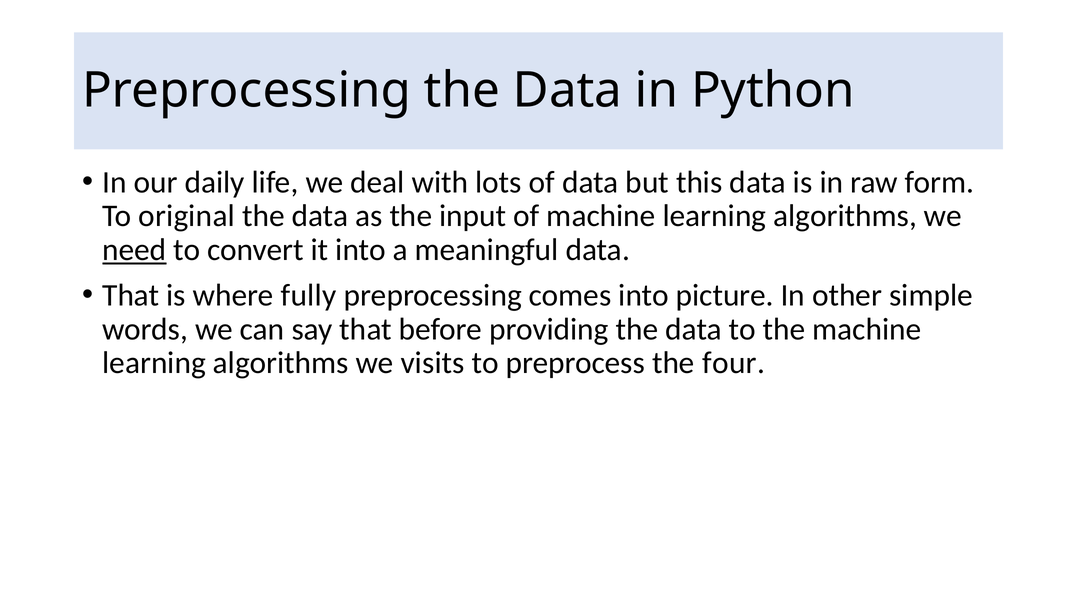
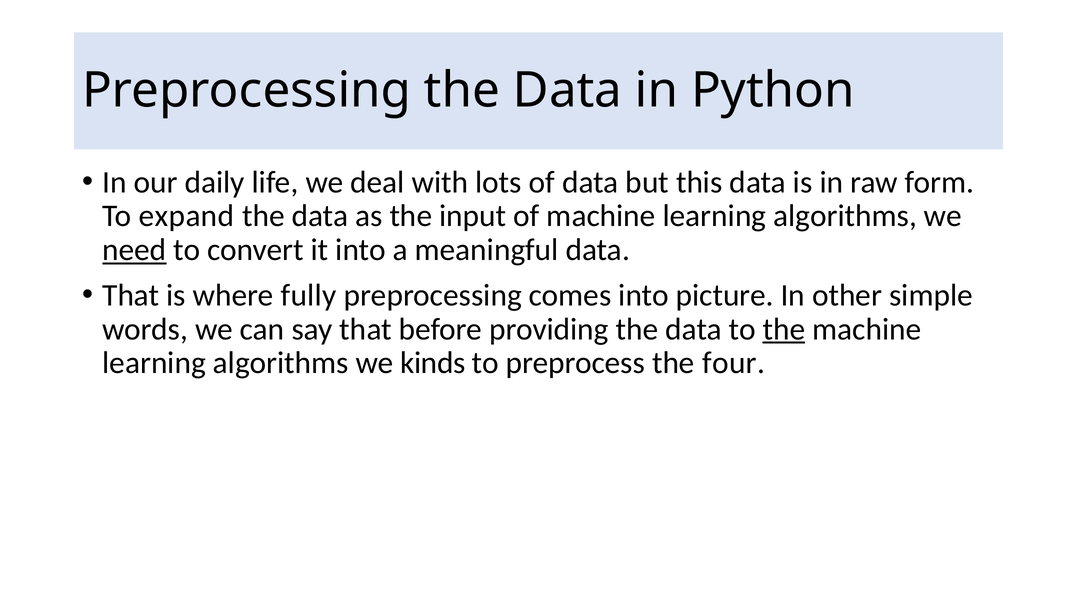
original: original -> expand
the at (784, 329) underline: none -> present
visits: visits -> kinds
